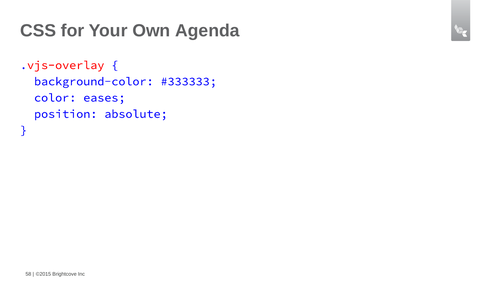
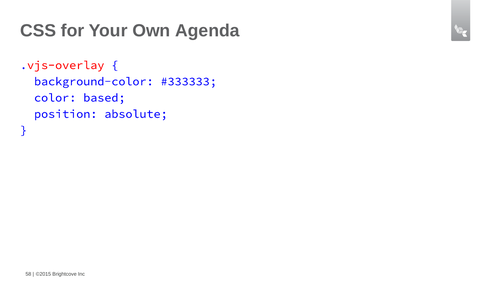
eases: eases -> based
